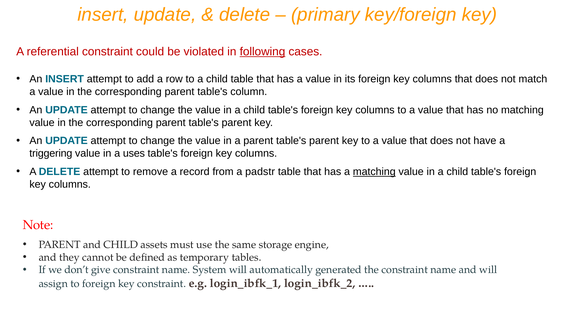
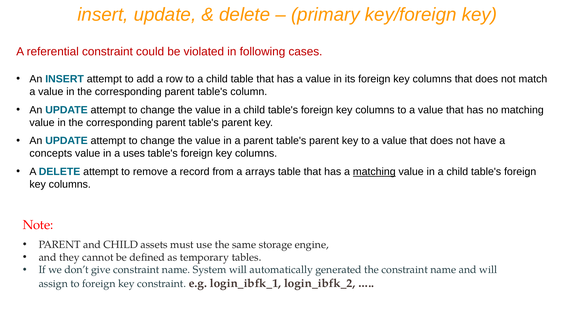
following underline: present -> none
triggering: triggering -> concepts
padstr: padstr -> arrays
